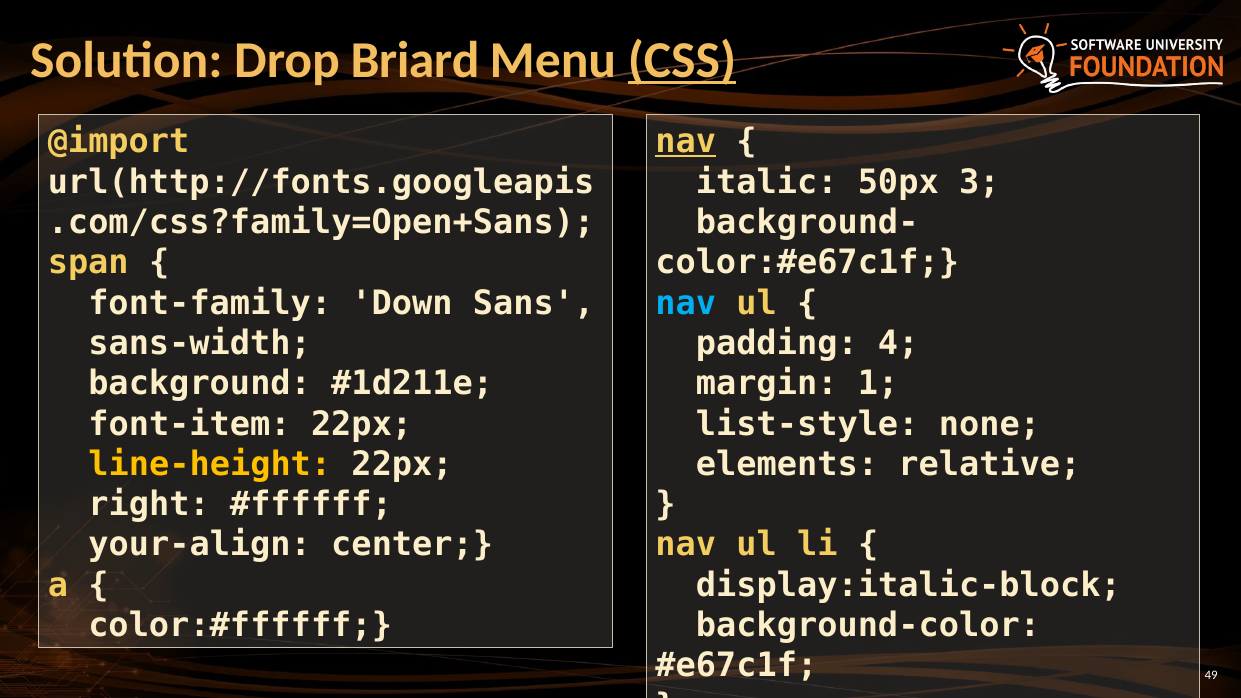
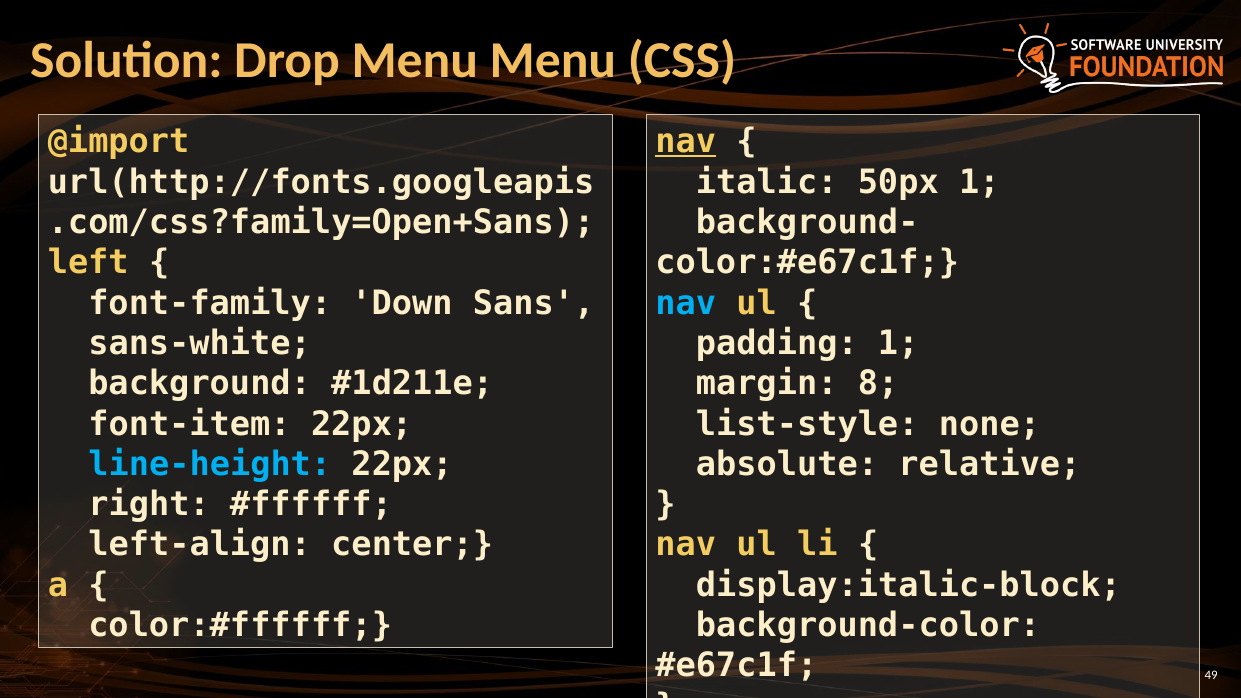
Drop Briard: Briard -> Menu
CSS underline: present -> none
50px 3: 3 -> 1
span: span -> left
sans-width: sans-width -> sans-white
padding 4: 4 -> 1
1: 1 -> 8
line-height colour: yellow -> light blue
elements: elements -> absolute
your-align: your-align -> left-align
